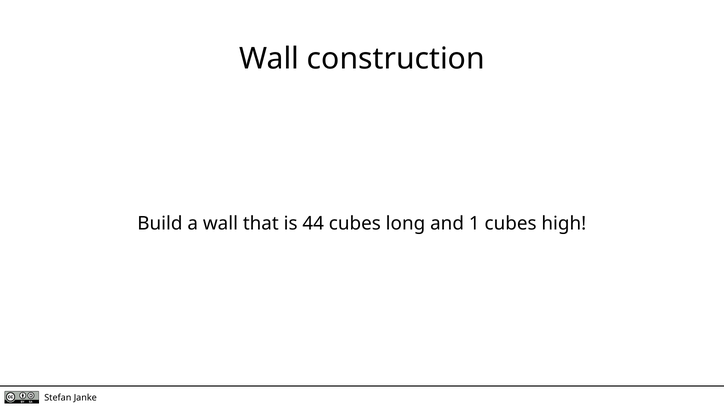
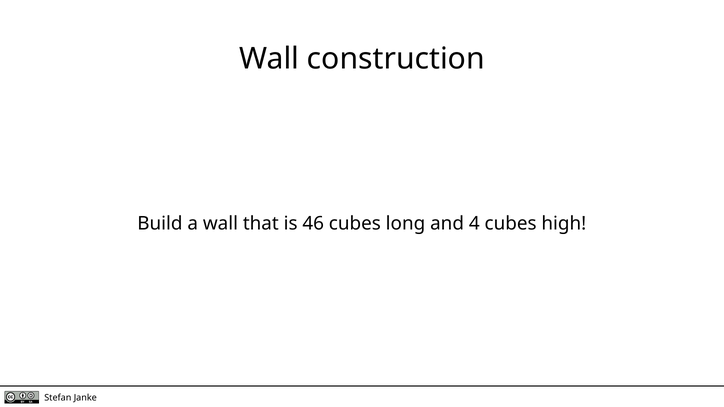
44: 44 -> 46
1: 1 -> 4
